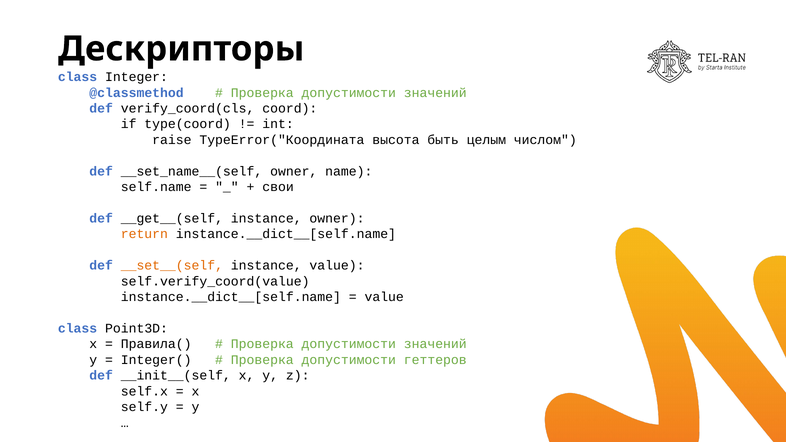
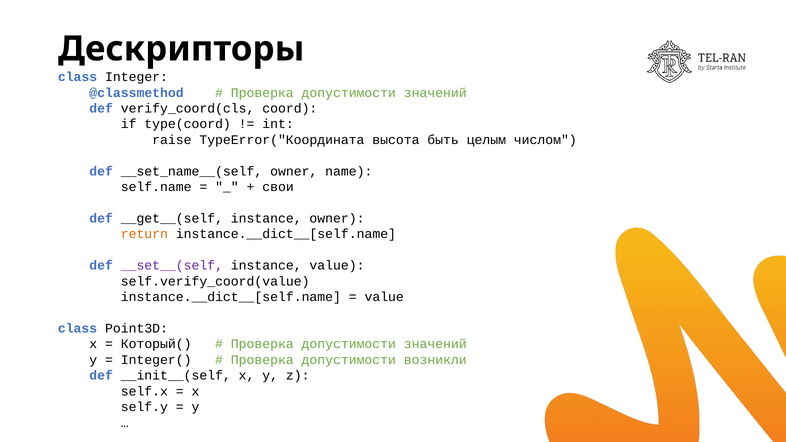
__set__(self colour: orange -> purple
Правила(: Правила( -> Который(
геттеров: геттеров -> возникли
